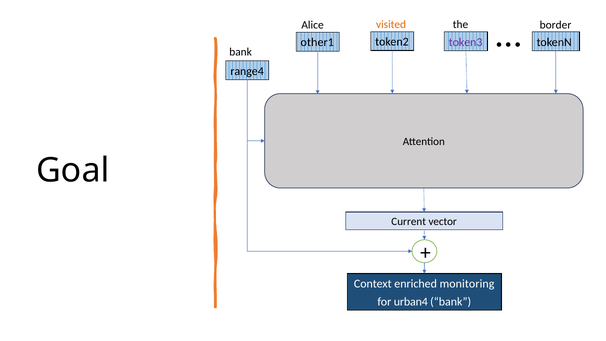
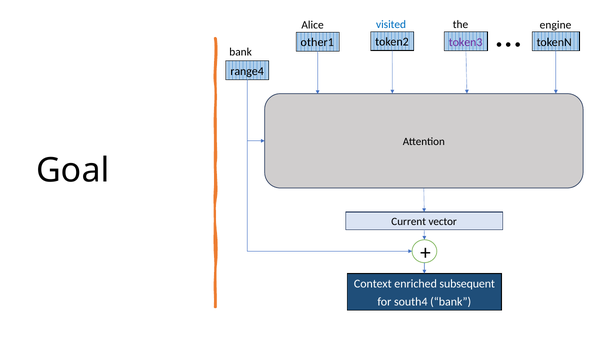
visited colour: orange -> blue
border: border -> engine
monitoring: monitoring -> subsequent
urban4: urban4 -> south4
